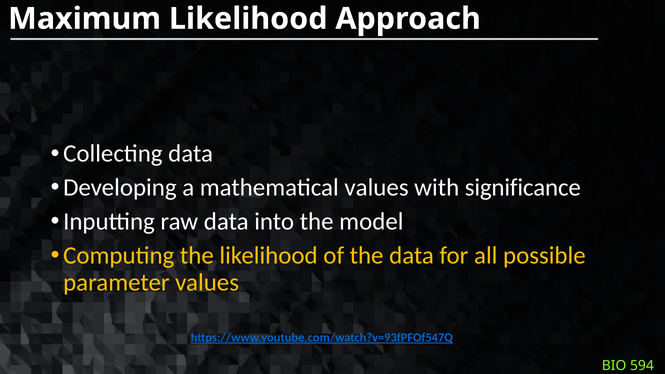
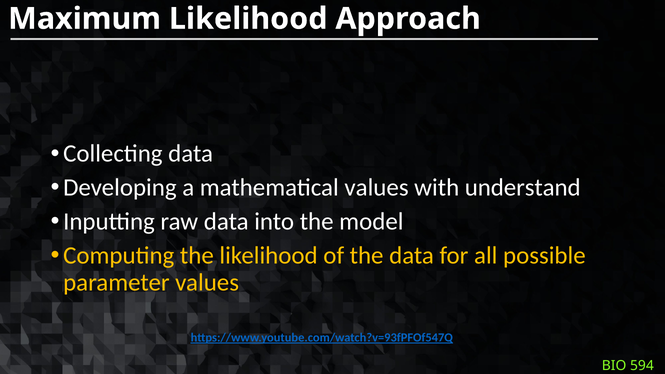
significance: significance -> understand
